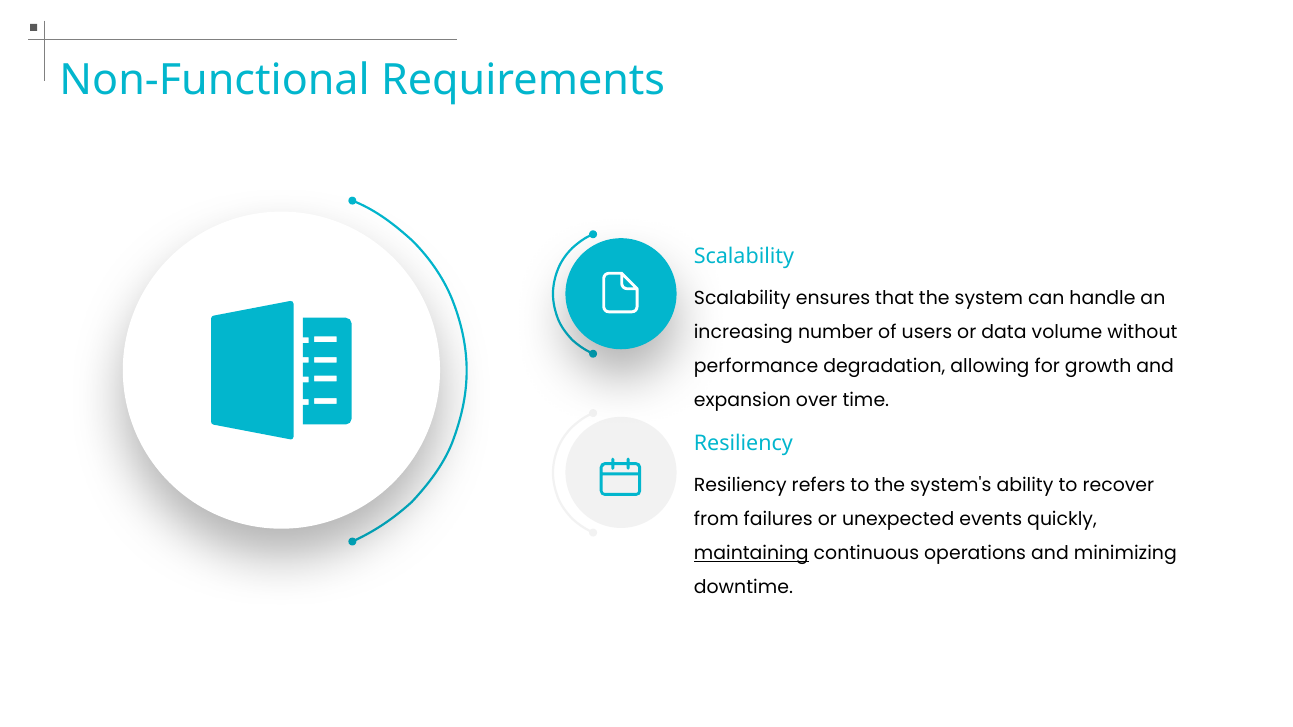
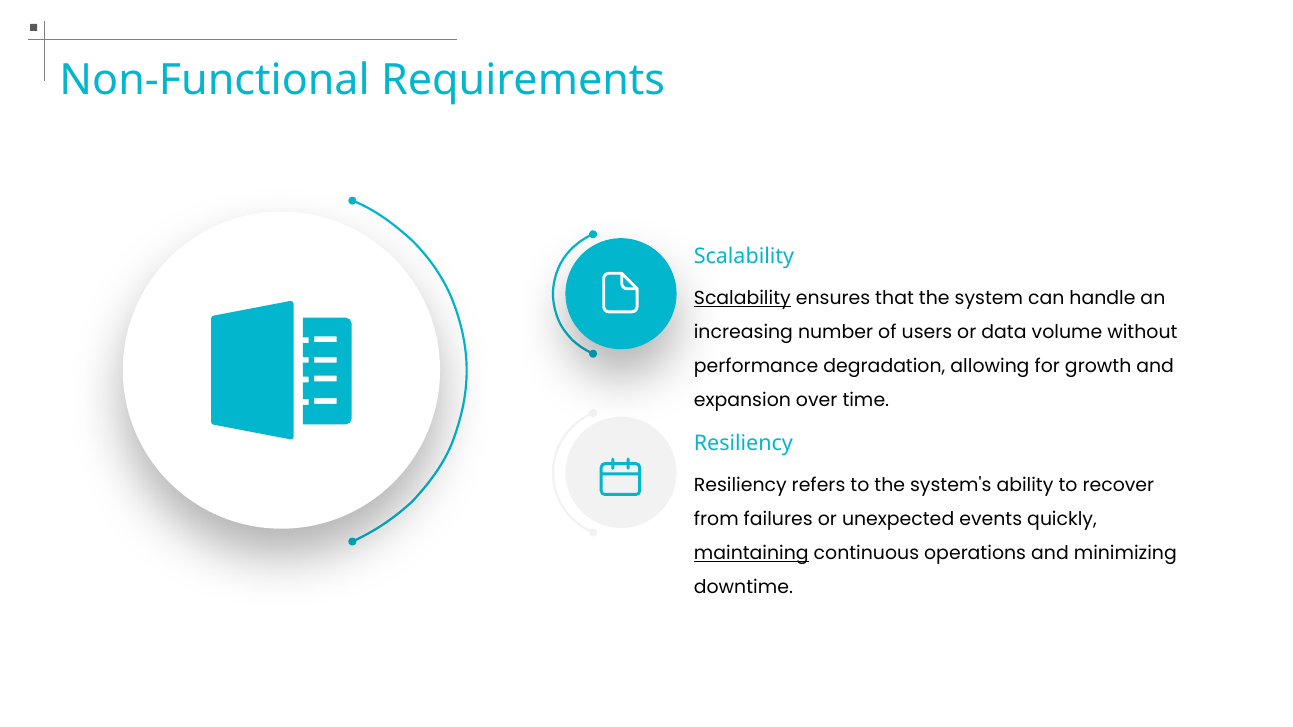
Scalability at (742, 298) underline: none -> present
